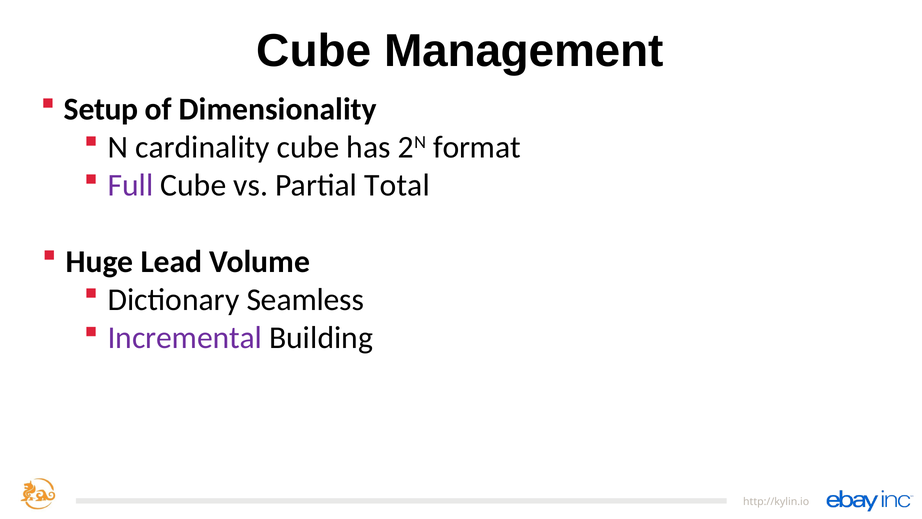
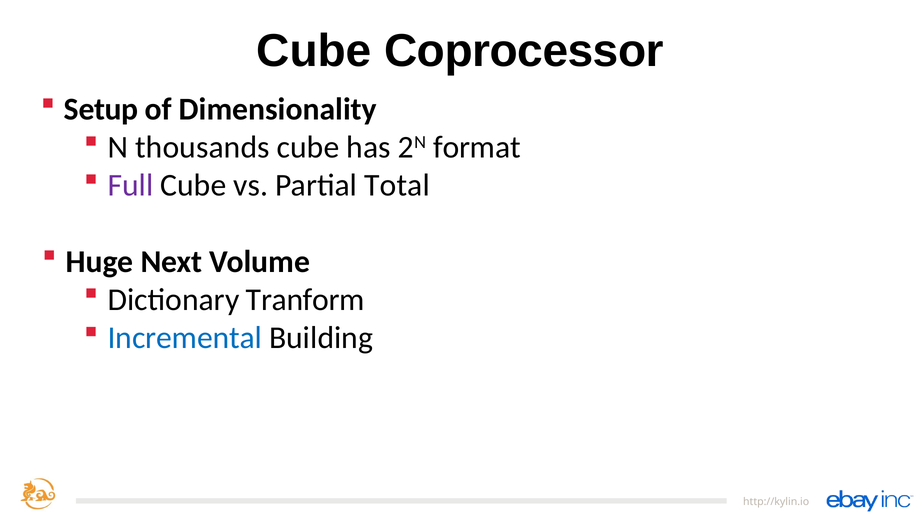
Management: Management -> Coprocessor
cardinality: cardinality -> thousands
Lead: Lead -> Next
Seamless: Seamless -> Tranform
Incremental colour: purple -> blue
